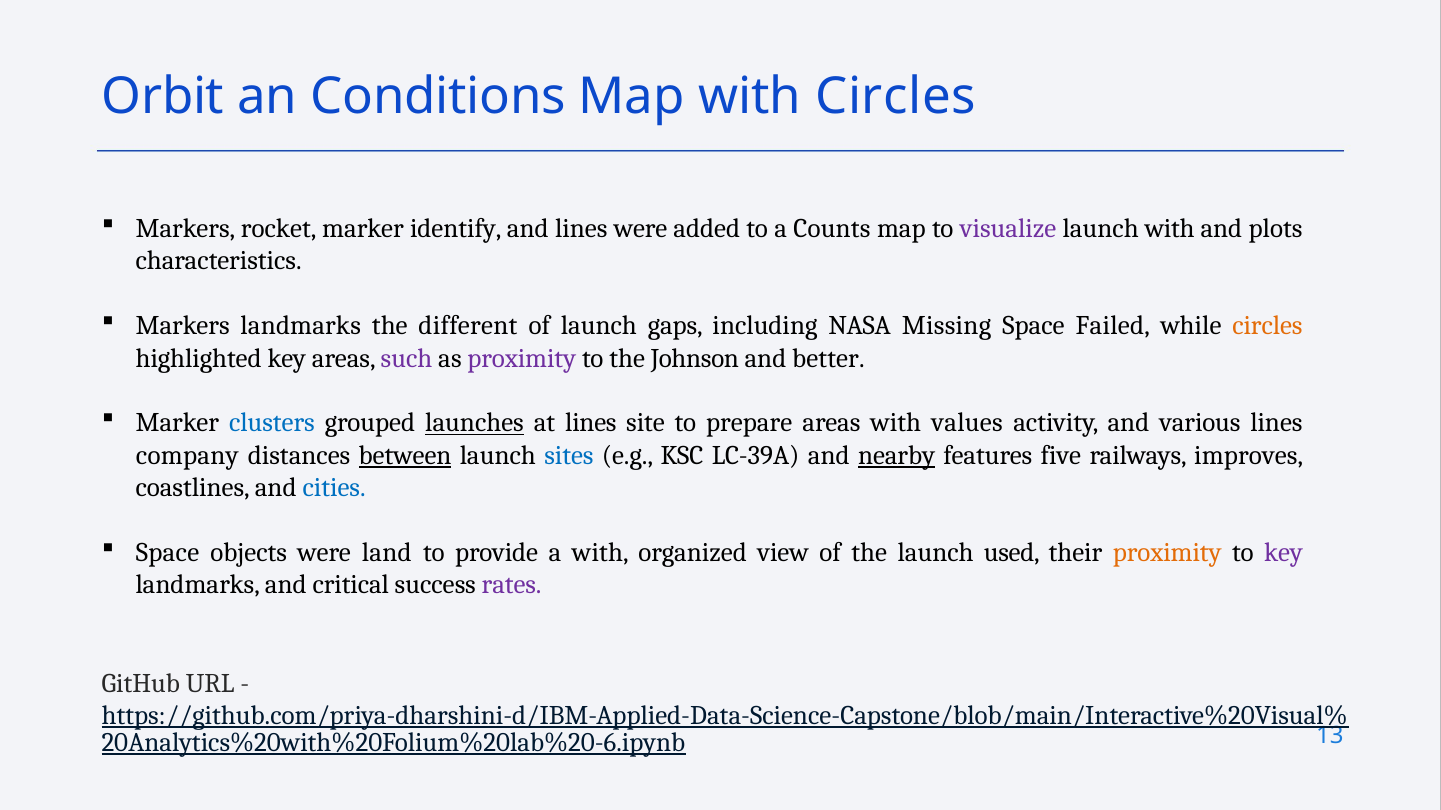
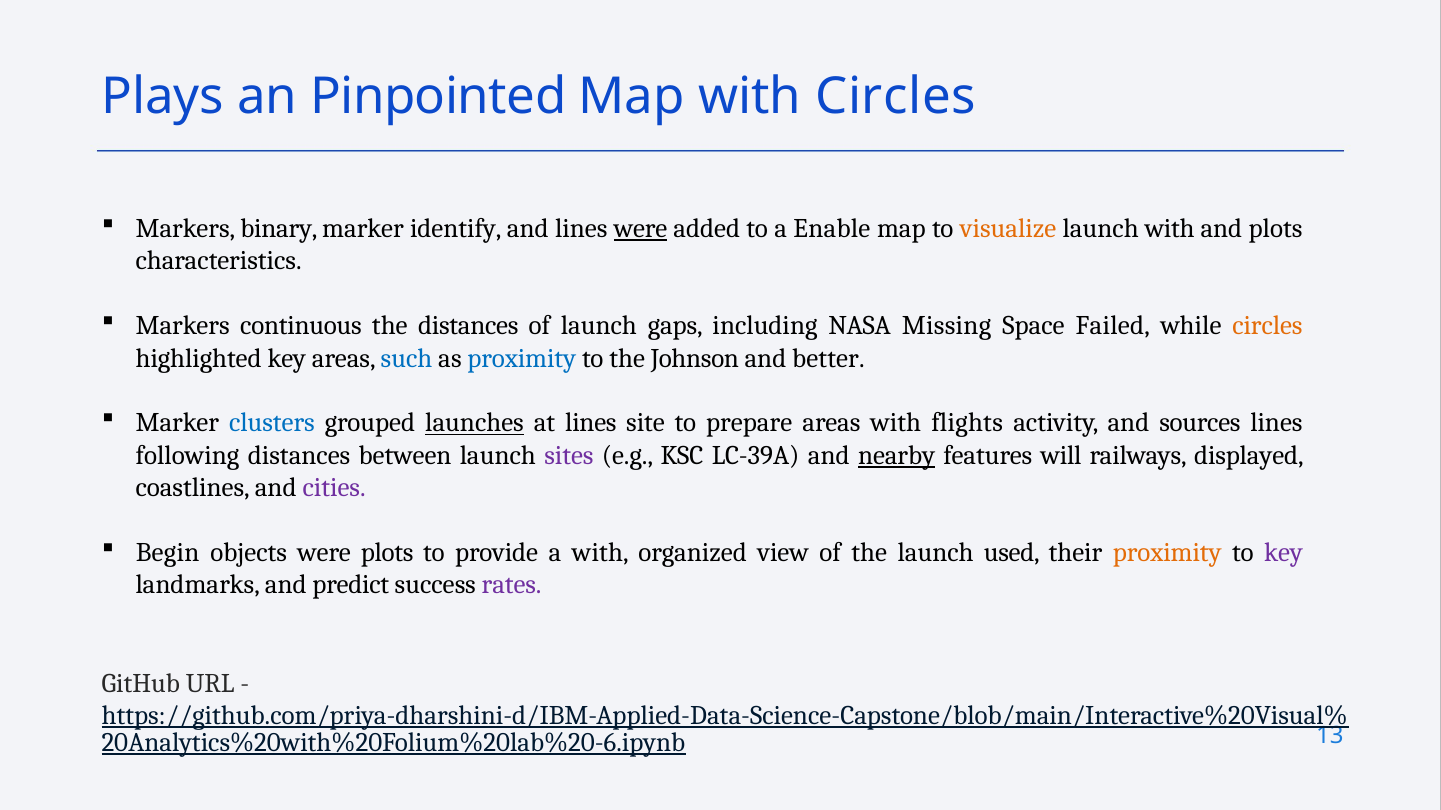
Orbit: Orbit -> Plays
Conditions: Conditions -> Pinpointed
rocket: rocket -> binary
were at (640, 229) underline: none -> present
Counts: Counts -> Enable
visualize colour: purple -> orange
Markers landmarks: landmarks -> continuous
the different: different -> distances
such colour: purple -> blue
proximity at (522, 358) colour: purple -> blue
values: values -> flights
various: various -> sources
company: company -> following
between underline: present -> none
sites colour: blue -> purple
five: five -> will
improves: improves -> displayed
cities colour: blue -> purple
Space at (168, 553): Space -> Begin
were land: land -> plots
critical: critical -> predict
